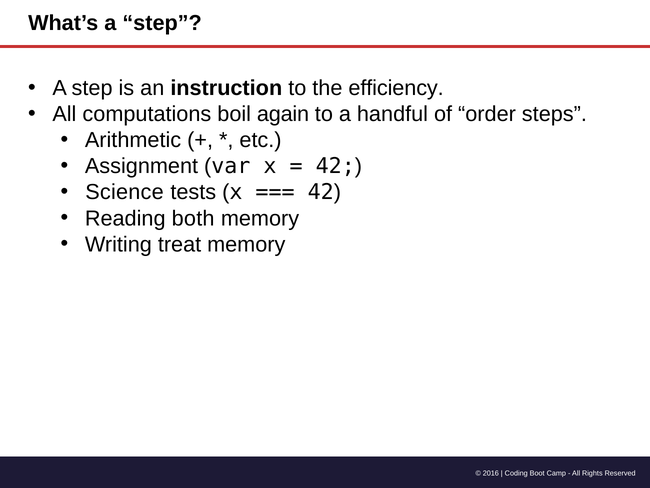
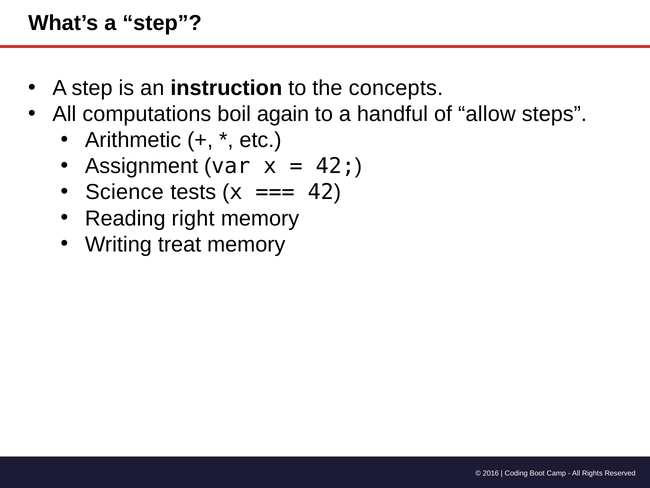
efficiency: efficiency -> concepts
order: order -> allow
both: both -> right
